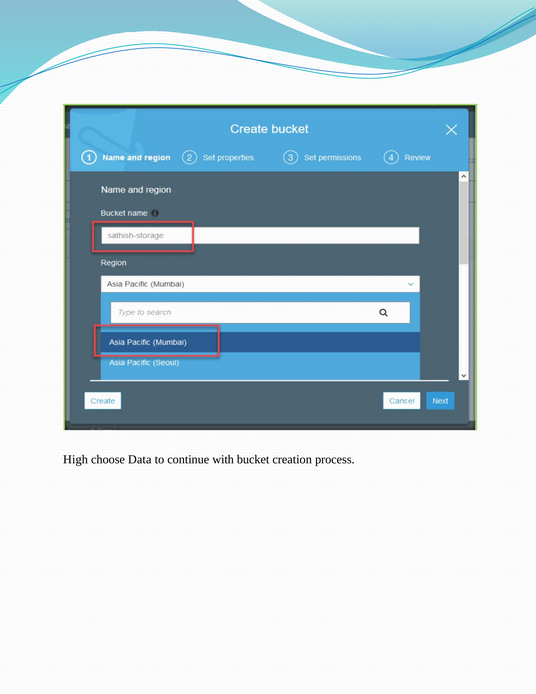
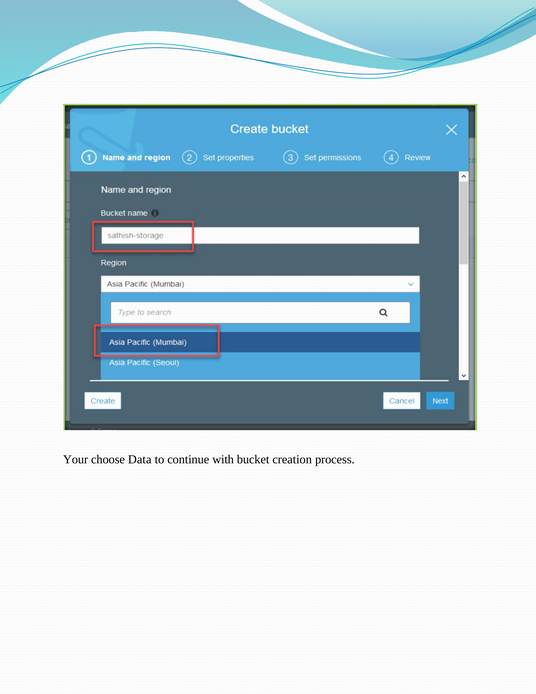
High: High -> Your
